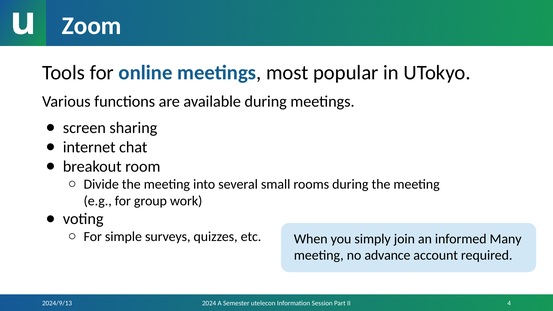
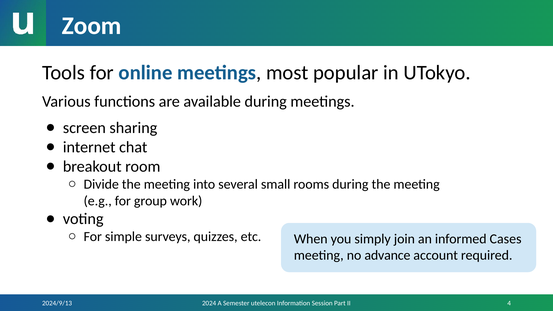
Many: Many -> Cases
